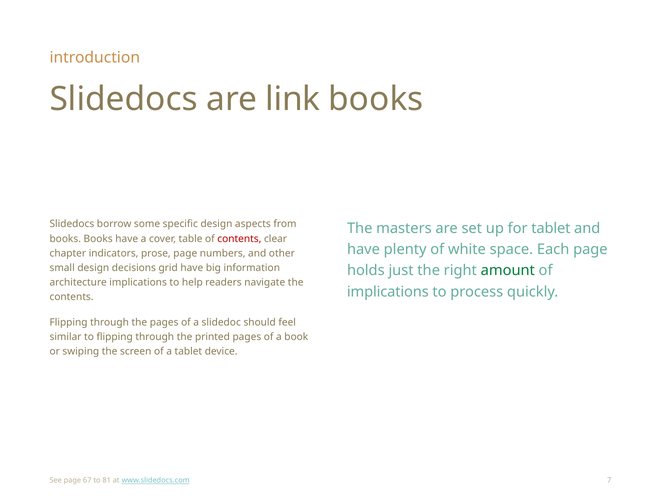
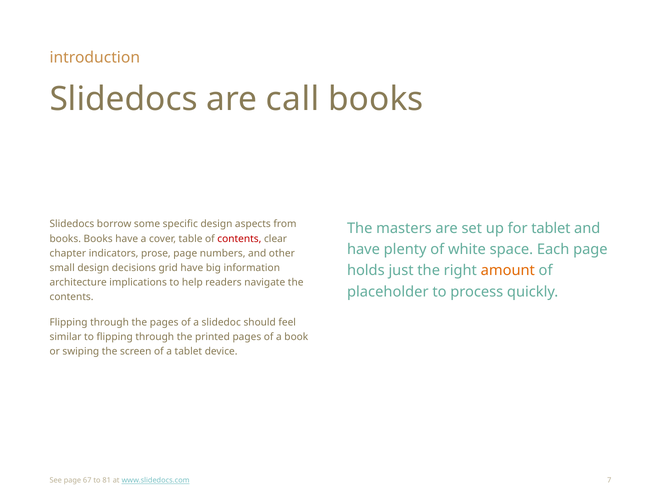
link: link -> call
amount colour: green -> orange
implications at (388, 292): implications -> placeholder
